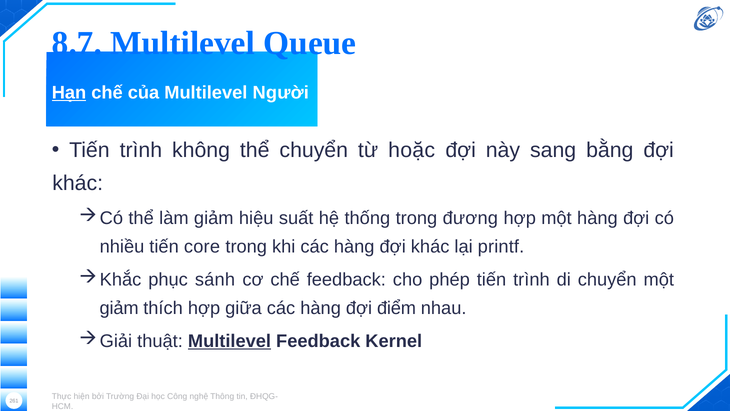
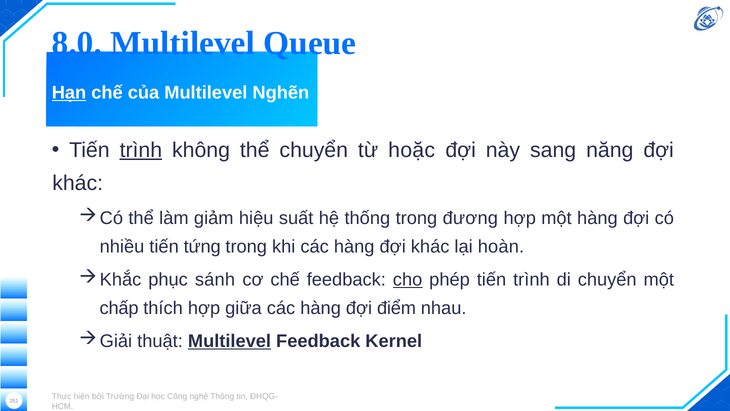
8.7: 8.7 -> 8.0
Người: Người -> Nghẽn
trình at (141, 150) underline: none -> present
bằng: bằng -> năng
core: core -> tứng
printf: printf -> hoàn
cho underline: none -> present
giảm at (119, 308): giảm -> chấp
